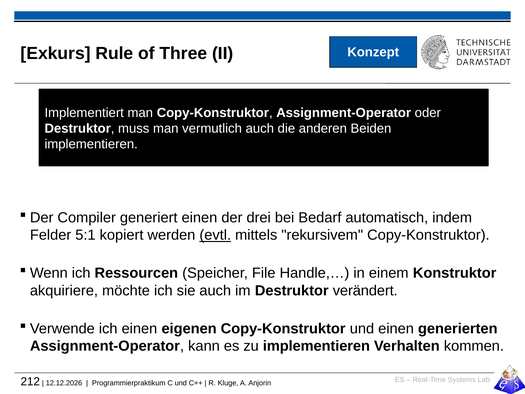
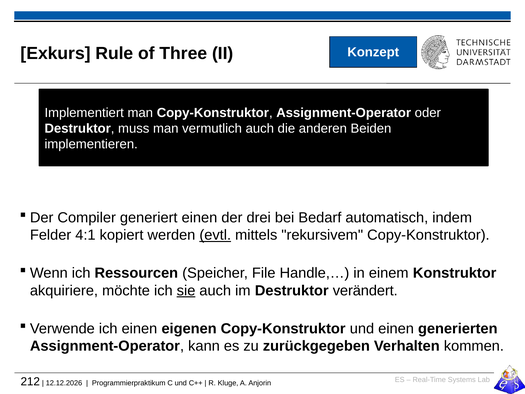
5:1: 5:1 -> 4:1
sie underline: none -> present
zu implementieren: implementieren -> zurückgegeben
